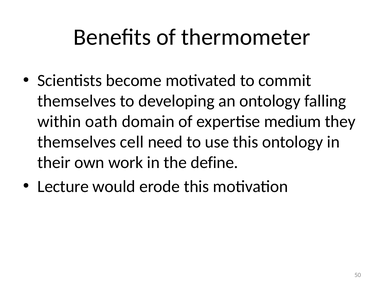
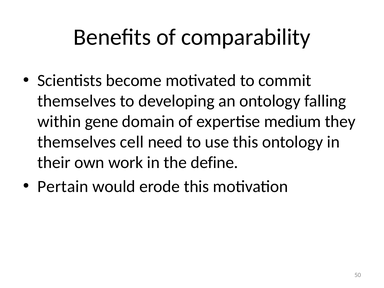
thermometer: thermometer -> comparability
oath: oath -> gene
Lecture: Lecture -> Pertain
